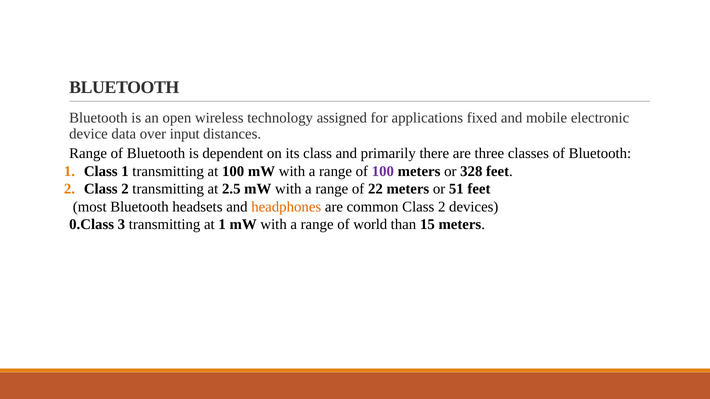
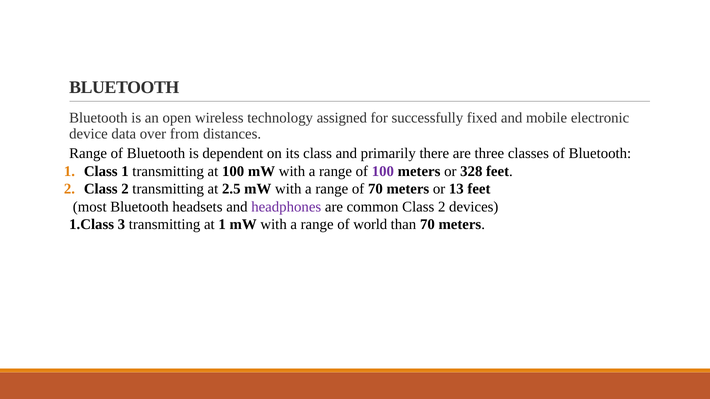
applications: applications -> successfully
input: input -> from
of 22: 22 -> 70
51: 51 -> 13
headphones colour: orange -> purple
0.Class: 0.Class -> 1.Class
than 15: 15 -> 70
